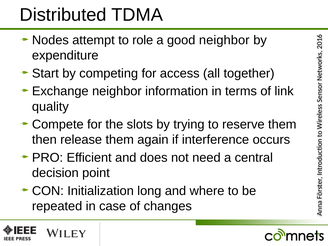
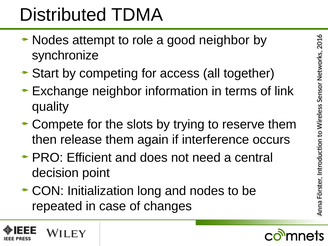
expenditure: expenditure -> synchronize
and where: where -> nodes
